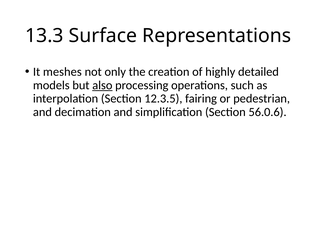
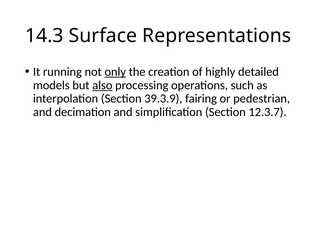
13.3: 13.3 -> 14.3
meshes: meshes -> running
only underline: none -> present
12.3.5: 12.3.5 -> 39.3.9
56.0.6: 56.0.6 -> 12.3.7
